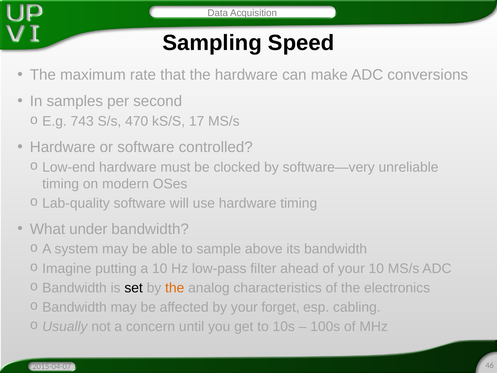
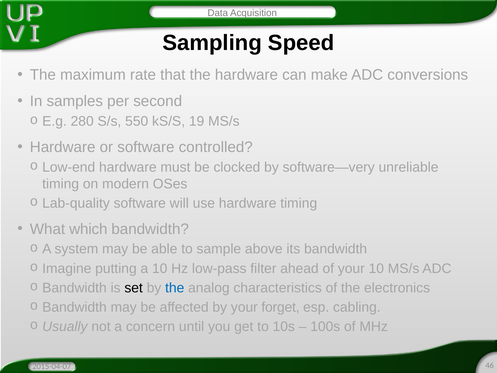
743: 743 -> 280
470: 470 -> 550
17: 17 -> 19
under: under -> which
the at (175, 288) colour: orange -> blue
